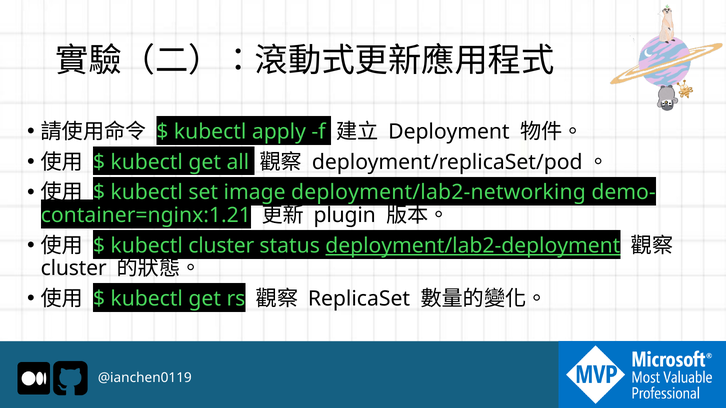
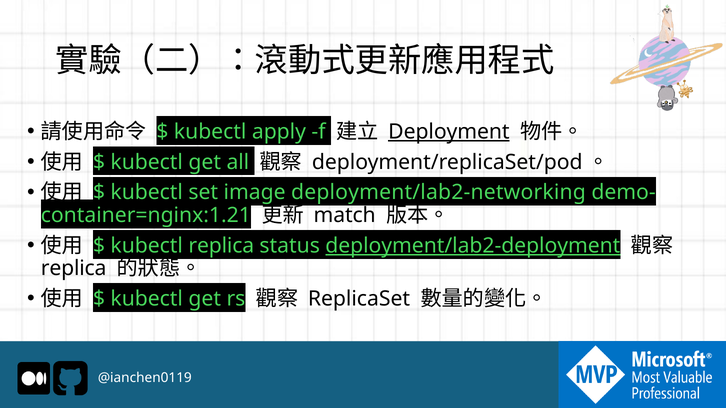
Deployment underline: none -> present
plugin: plugin -> match
kubectl cluster: cluster -> replica
cluster at (74, 269): cluster -> replica
